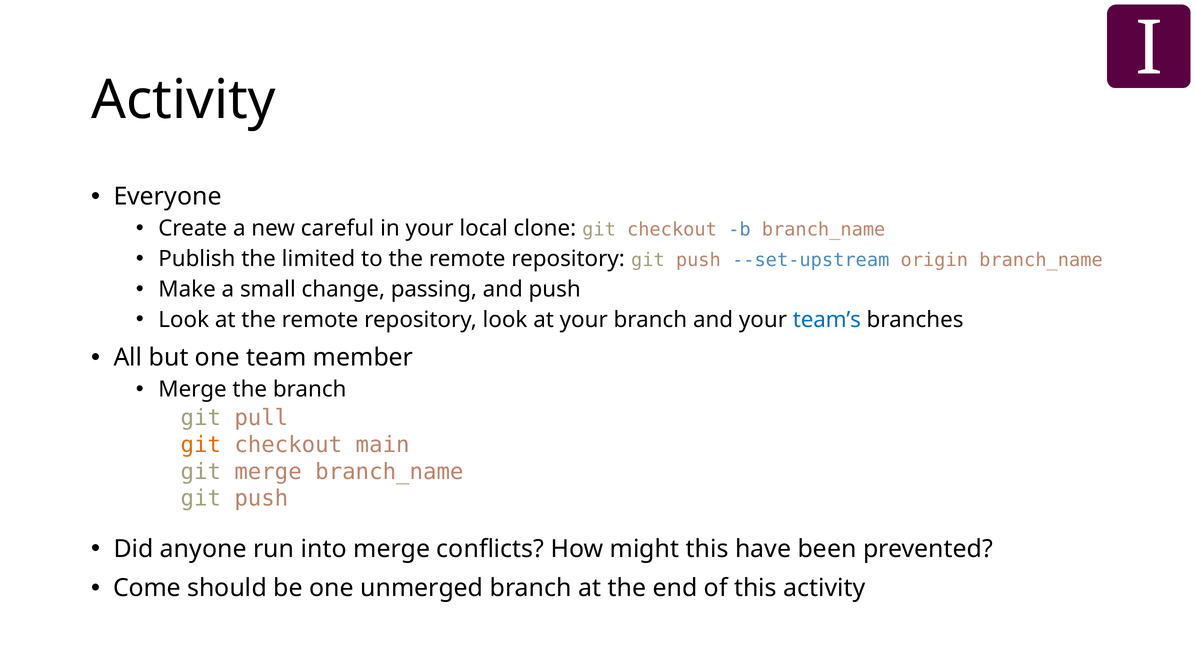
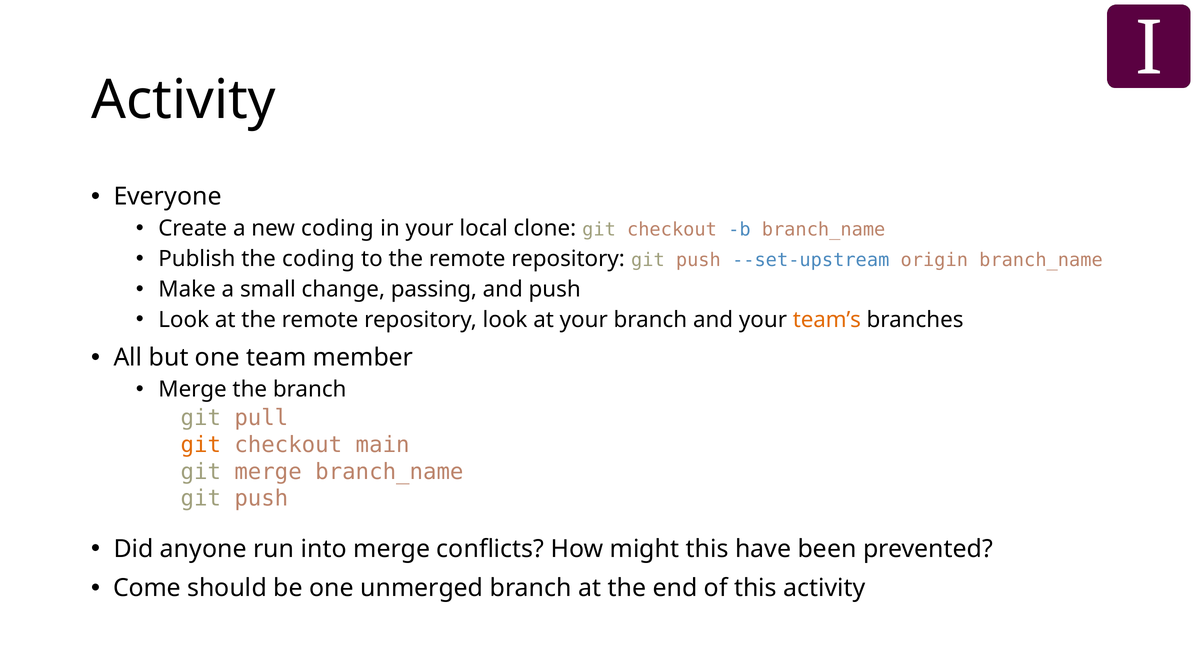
new careful: careful -> coding
the limited: limited -> coding
team’s colour: blue -> orange
